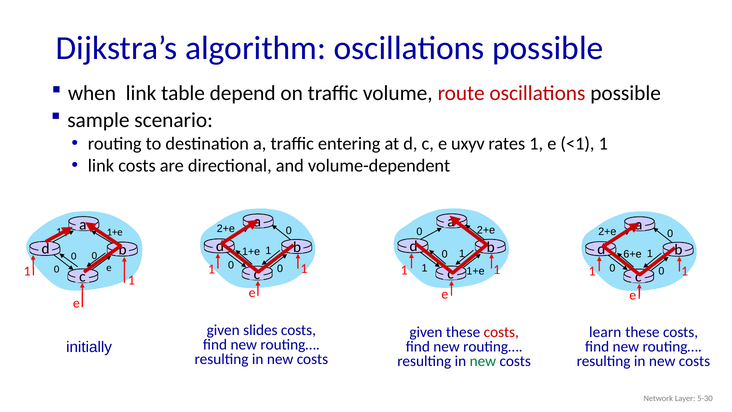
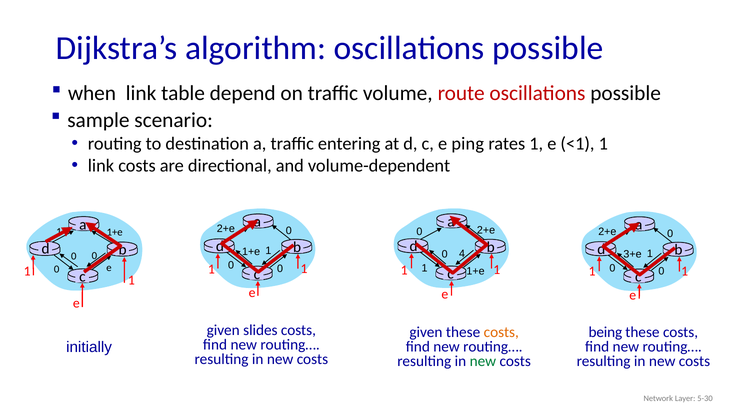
uxyv: uxyv -> ping
0 1: 1 -> 4
6+e: 6+e -> 3+e
costs at (501, 332) colour: red -> orange
learn: learn -> being
